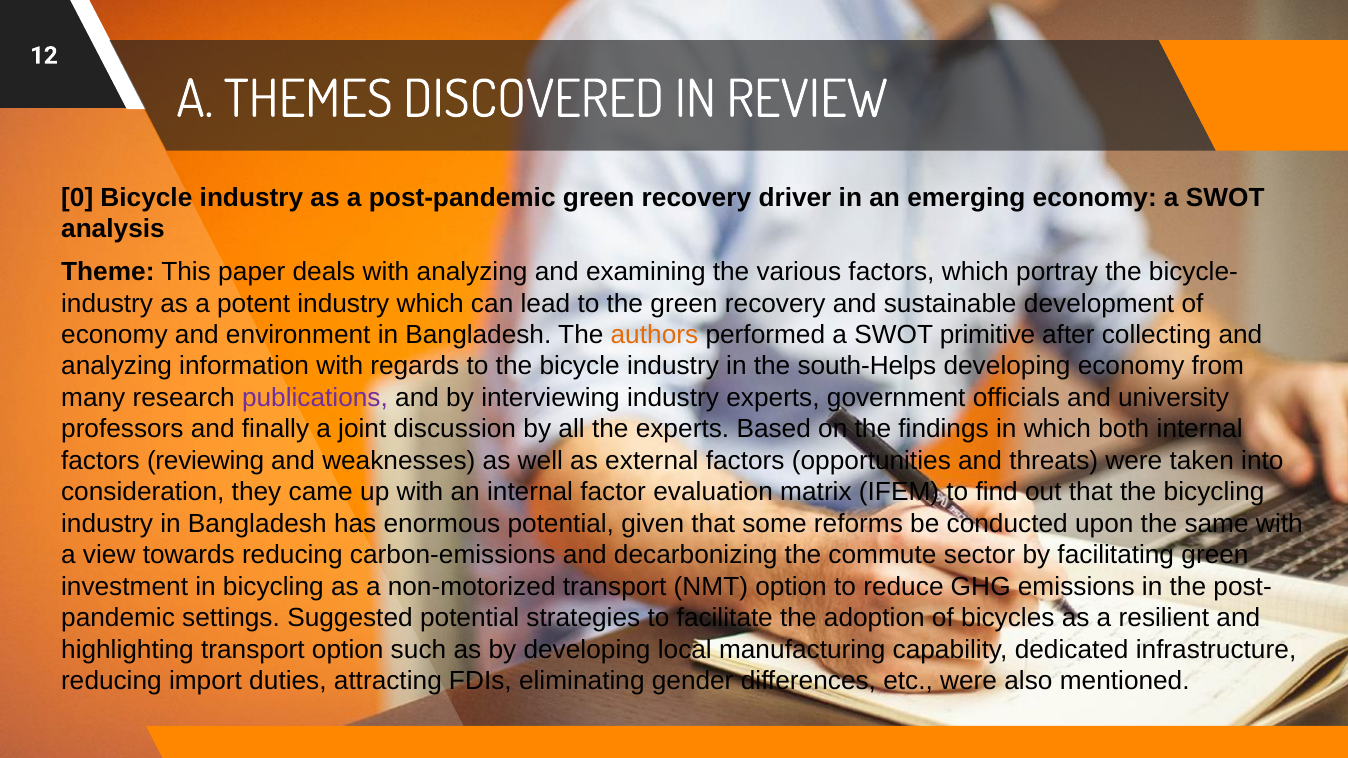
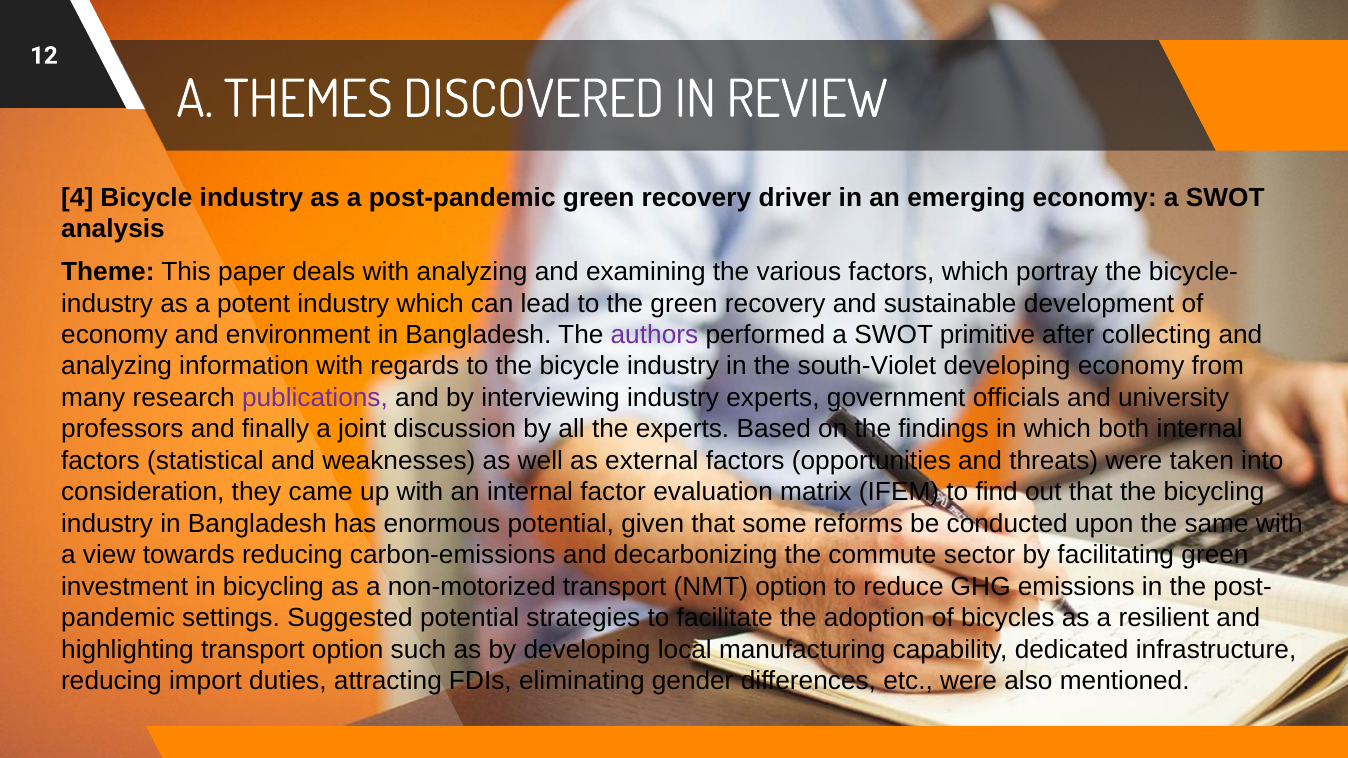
0: 0 -> 4
authors colour: orange -> purple
south-Helps: south-Helps -> south-Violet
reviewing: reviewing -> statistical
